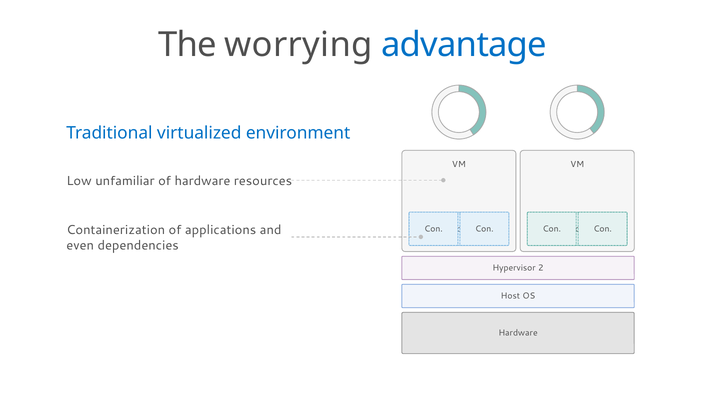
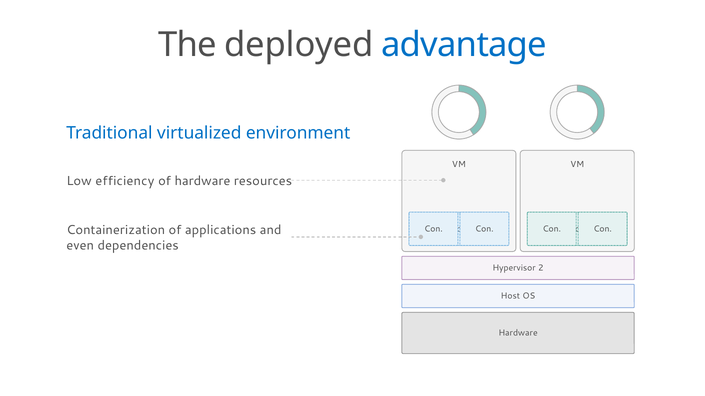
worrying: worrying -> deployed
unfamiliar: unfamiliar -> efficiency
